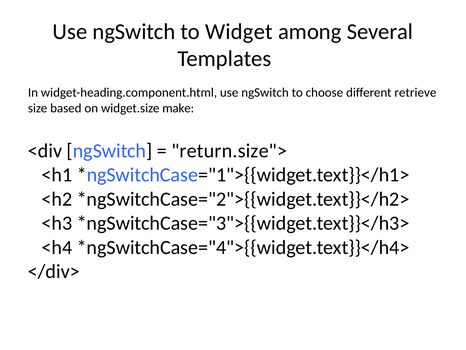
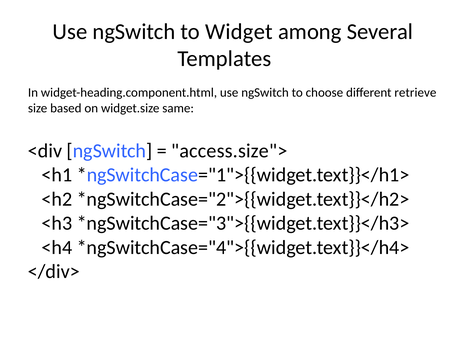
make: make -> same
return.size">: return.size"> -> access.size">
